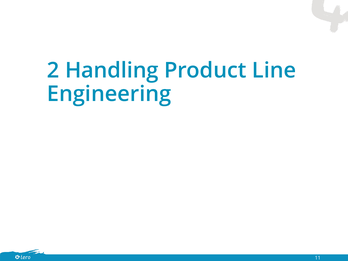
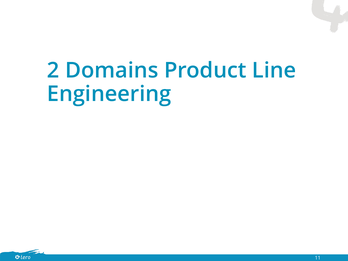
Handling: Handling -> Domains
